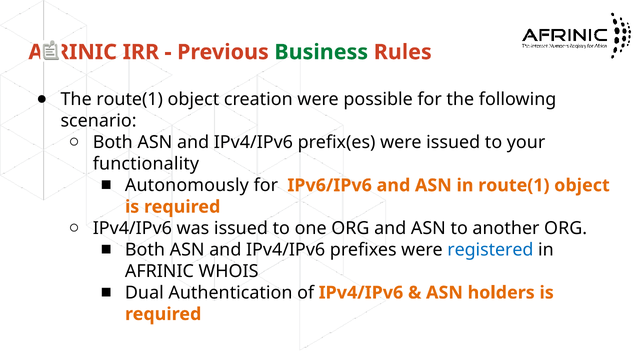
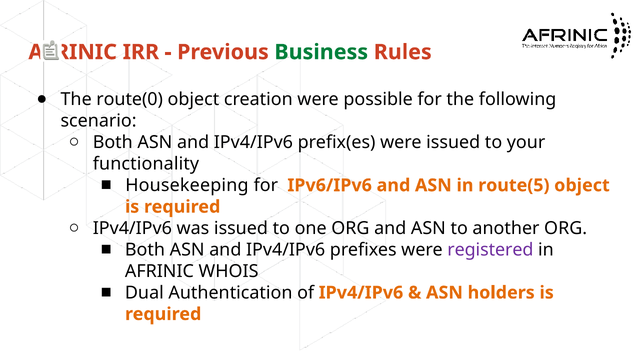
The route(1: route(1 -> route(0
Autonomously: Autonomously -> Housekeeping
in route(1: route(1 -> route(5
registered colour: blue -> purple
